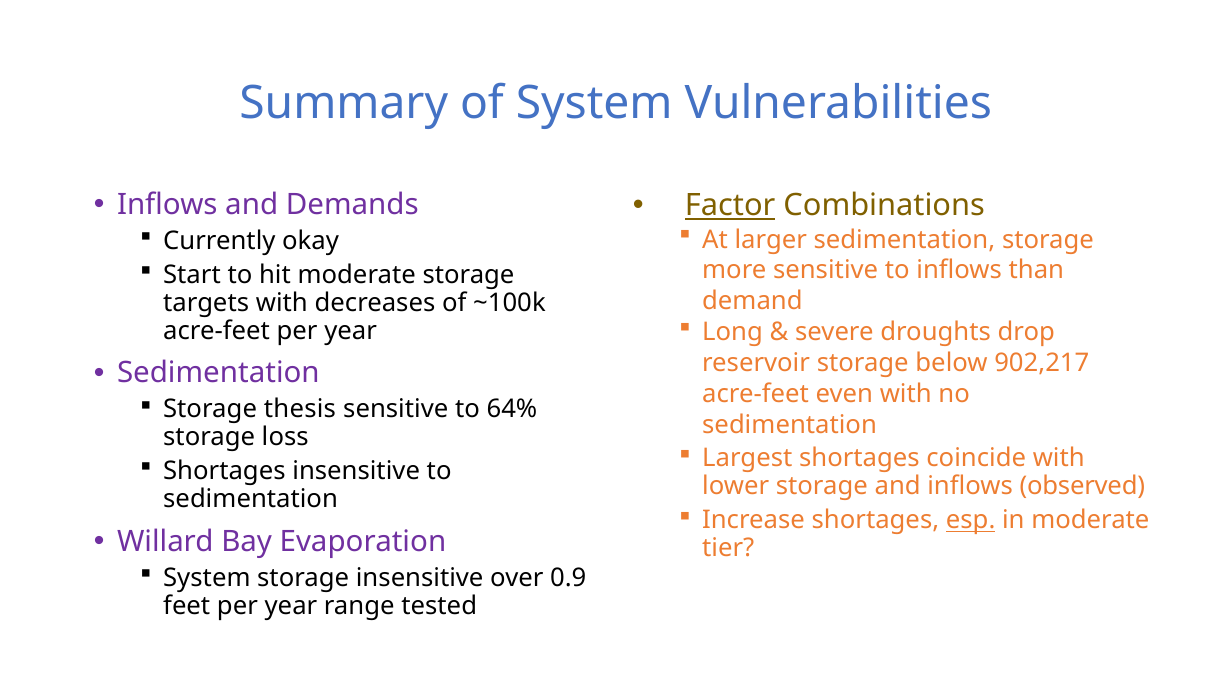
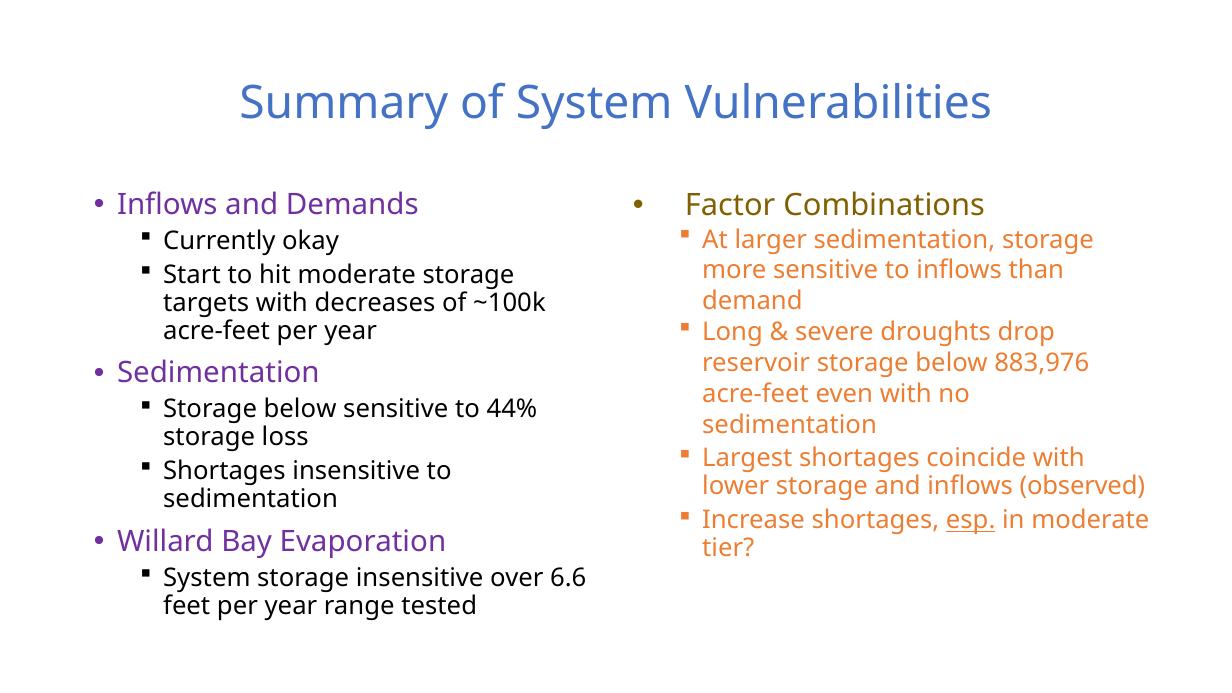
Factor underline: present -> none
902,217: 902,217 -> 883,976
thesis at (300, 409): thesis -> below
64%: 64% -> 44%
0.9: 0.9 -> 6.6
